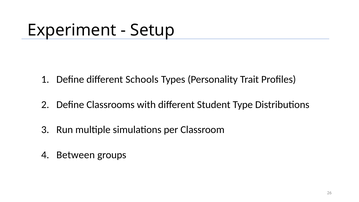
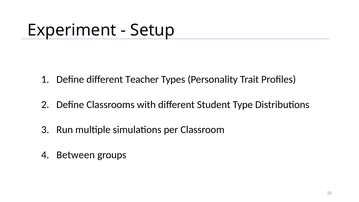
Schools: Schools -> Teacher
